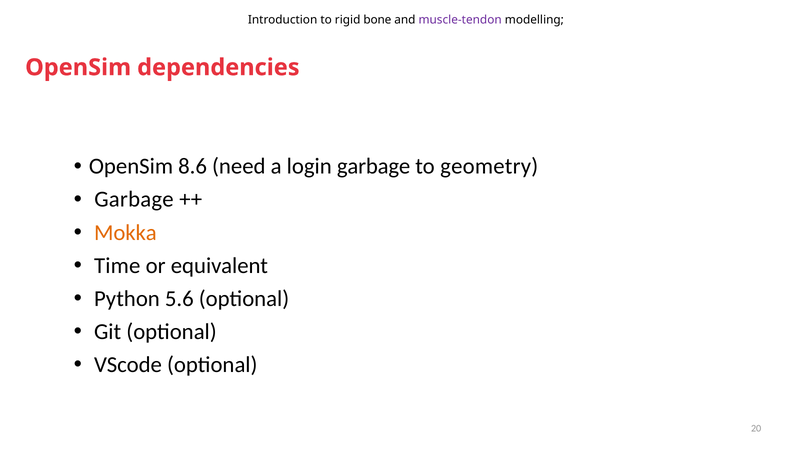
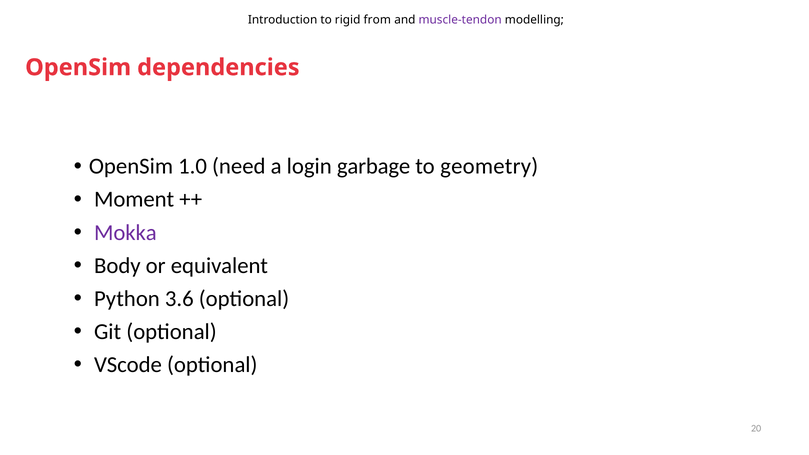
bone: bone -> from
8.6: 8.6 -> 1.0
Garbage at (134, 199): Garbage -> Moment
Mokka colour: orange -> purple
Time: Time -> Body
5.6: 5.6 -> 3.6
